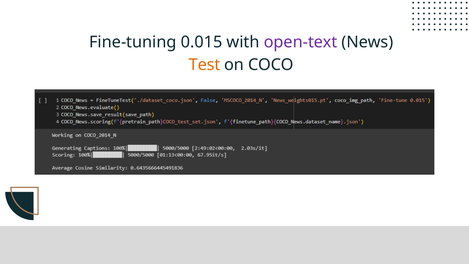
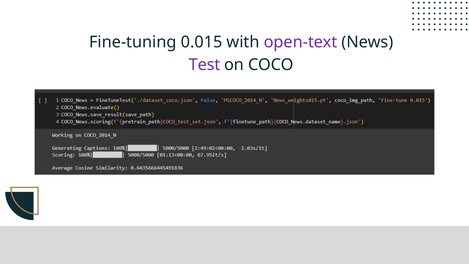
Test colour: orange -> purple
